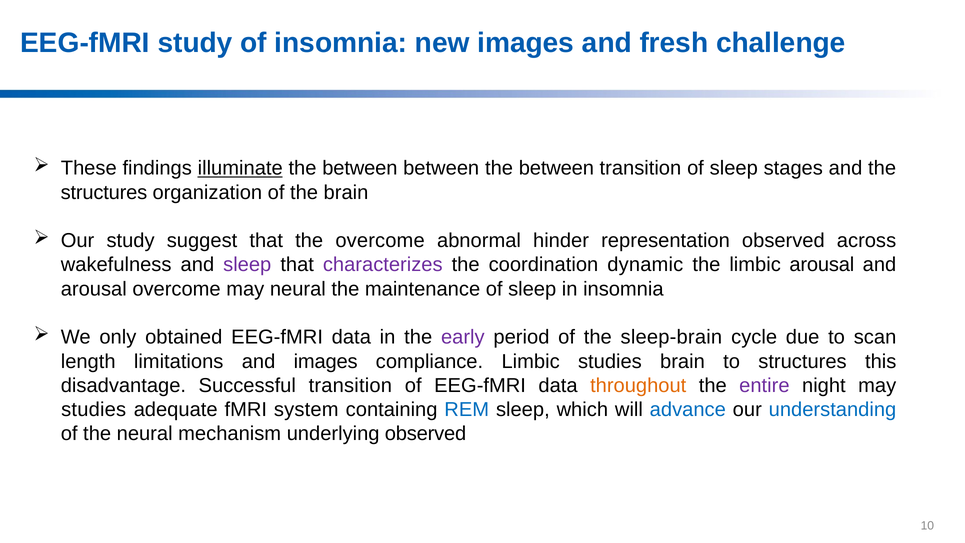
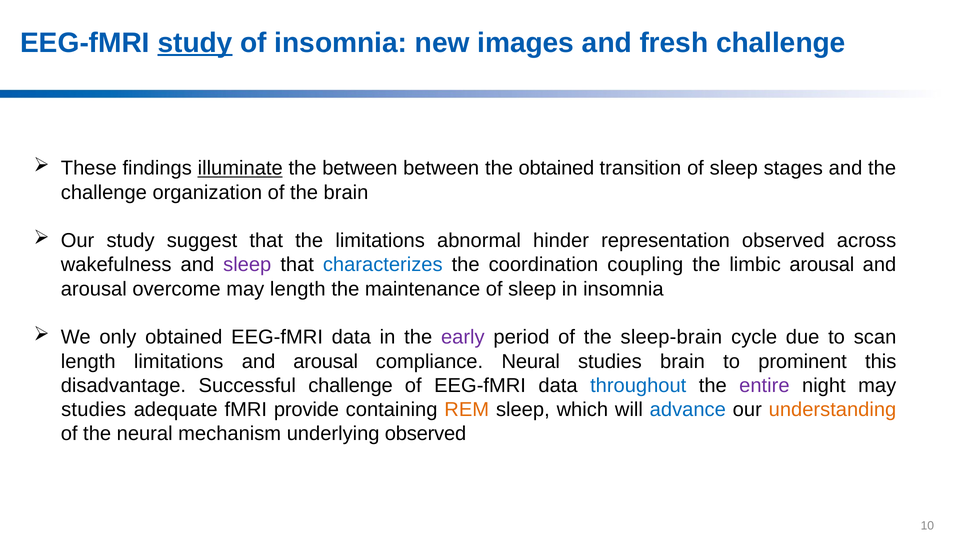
study at (195, 43) underline: none -> present
between the between: between -> obtained
structures at (104, 192): structures -> challenge
the overcome: overcome -> limitations
characterizes colour: purple -> blue
dynamic: dynamic -> coupling
may neural: neural -> length
limitations and images: images -> arousal
compliance Limbic: Limbic -> Neural
to structures: structures -> prominent
Successful transition: transition -> challenge
throughout colour: orange -> blue
system: system -> provide
REM colour: blue -> orange
understanding colour: blue -> orange
